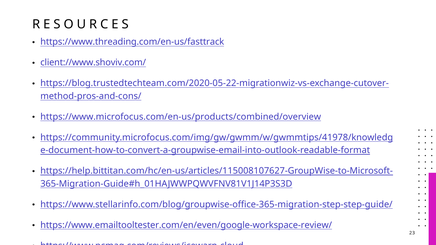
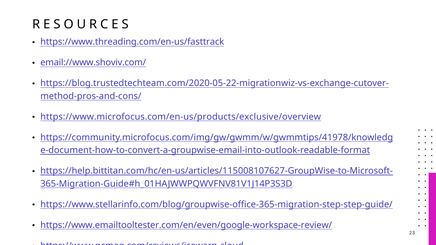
client://www.shoviv.com/: client://www.shoviv.com/ -> email://www.shoviv.com/
https://www.microfocus.com/en-us/products/combined/overview: https://www.microfocus.com/en-us/products/combined/overview -> https://www.microfocus.com/en-us/products/exclusive/overview
